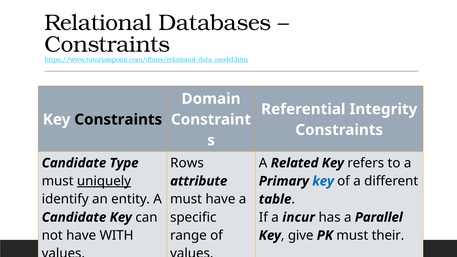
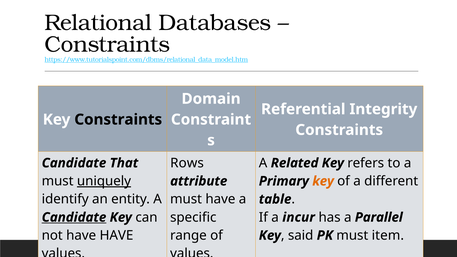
Type: Type -> That
key at (323, 181) colour: blue -> orange
Candidate at (74, 217) underline: none -> present
have WITH: WITH -> HAVE
give: give -> said
their: their -> item
